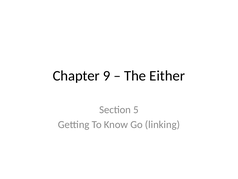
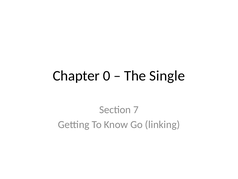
9: 9 -> 0
Either: Either -> Single
5: 5 -> 7
